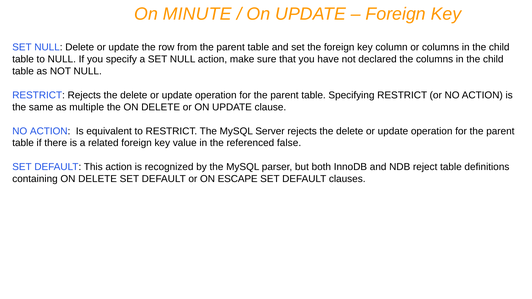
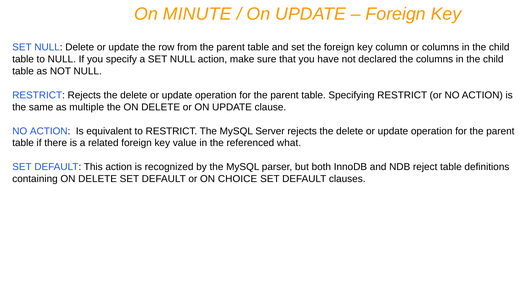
false: false -> what
ESCAPE: ESCAPE -> CHOICE
